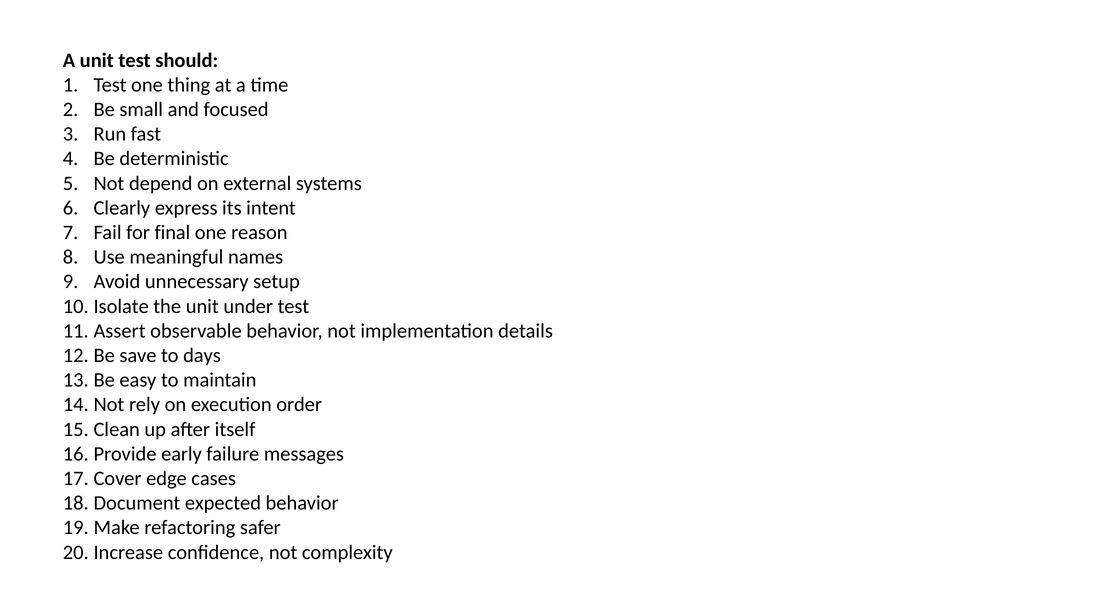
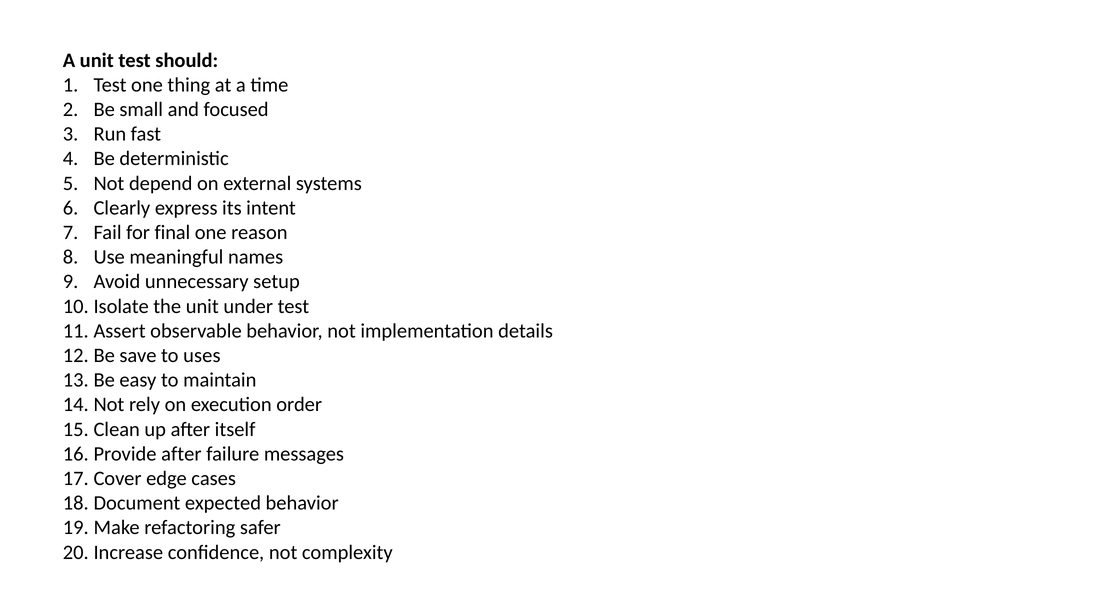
days: days -> uses
early at (181, 454): early -> after
